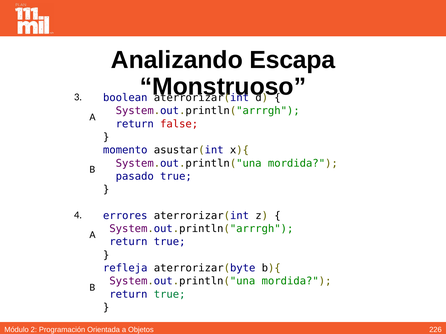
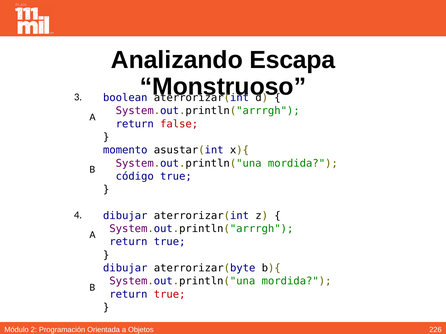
pasado: pasado -> código
errores at (125, 216): errores -> dibujar
refleja at (125, 268): refleja -> dibujar
true at (170, 295) colour: green -> red
